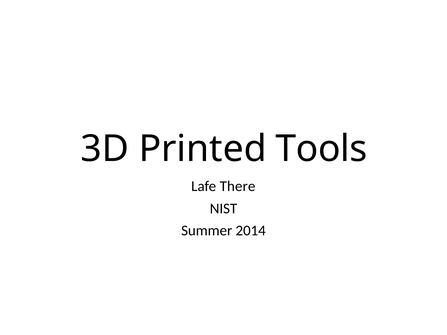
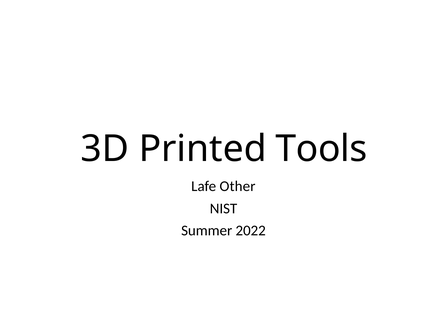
There: There -> Other
2014: 2014 -> 2022
